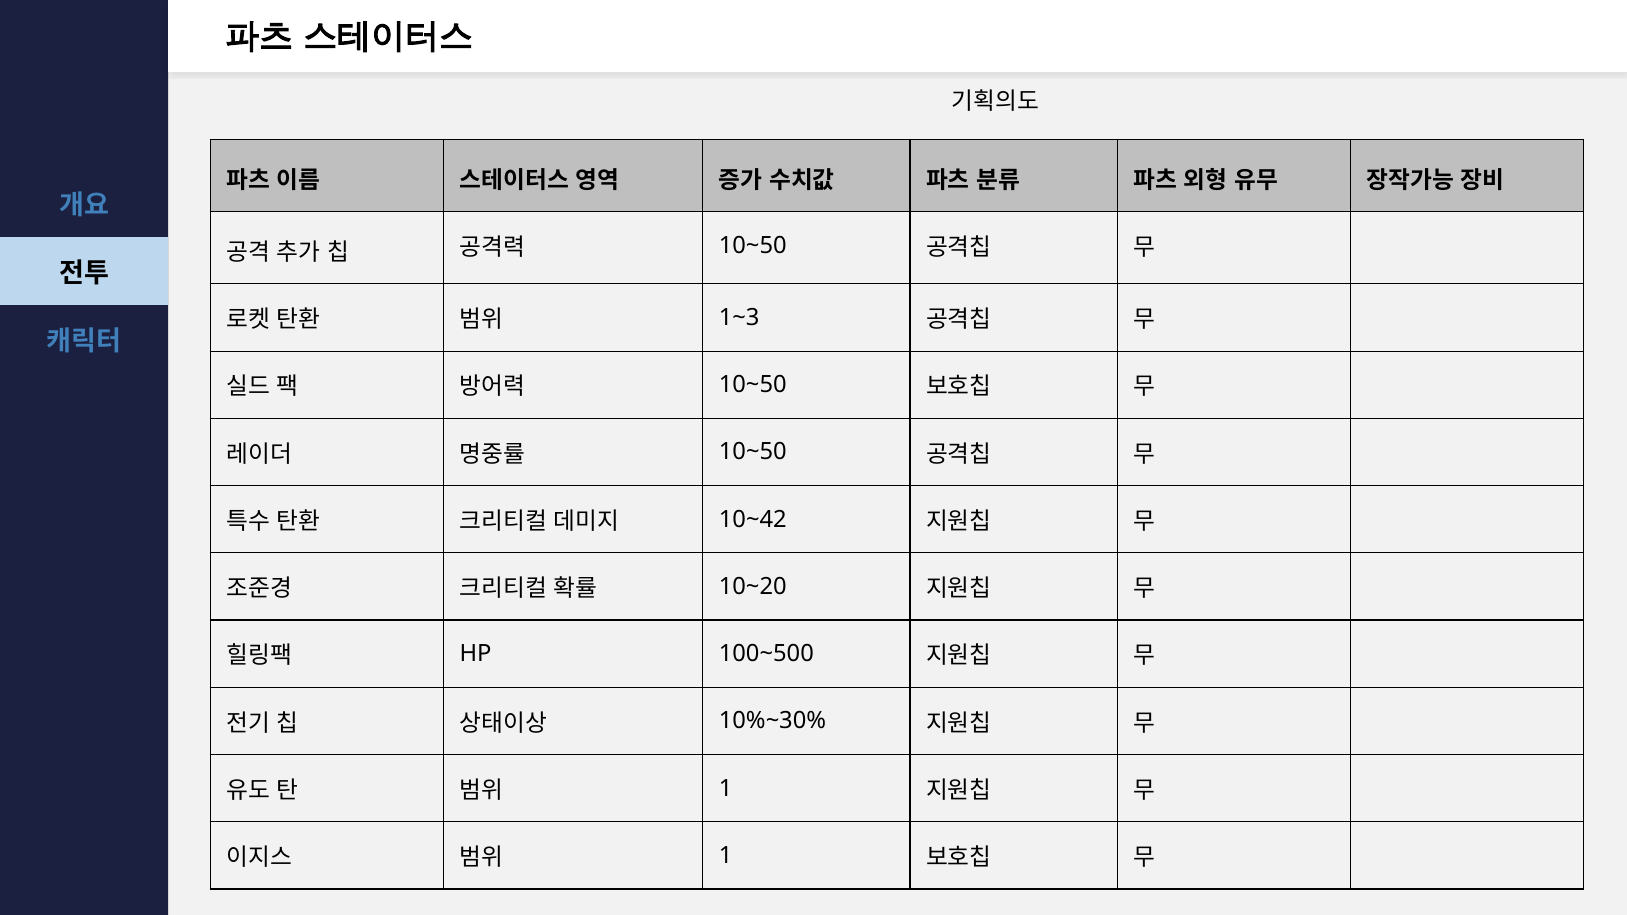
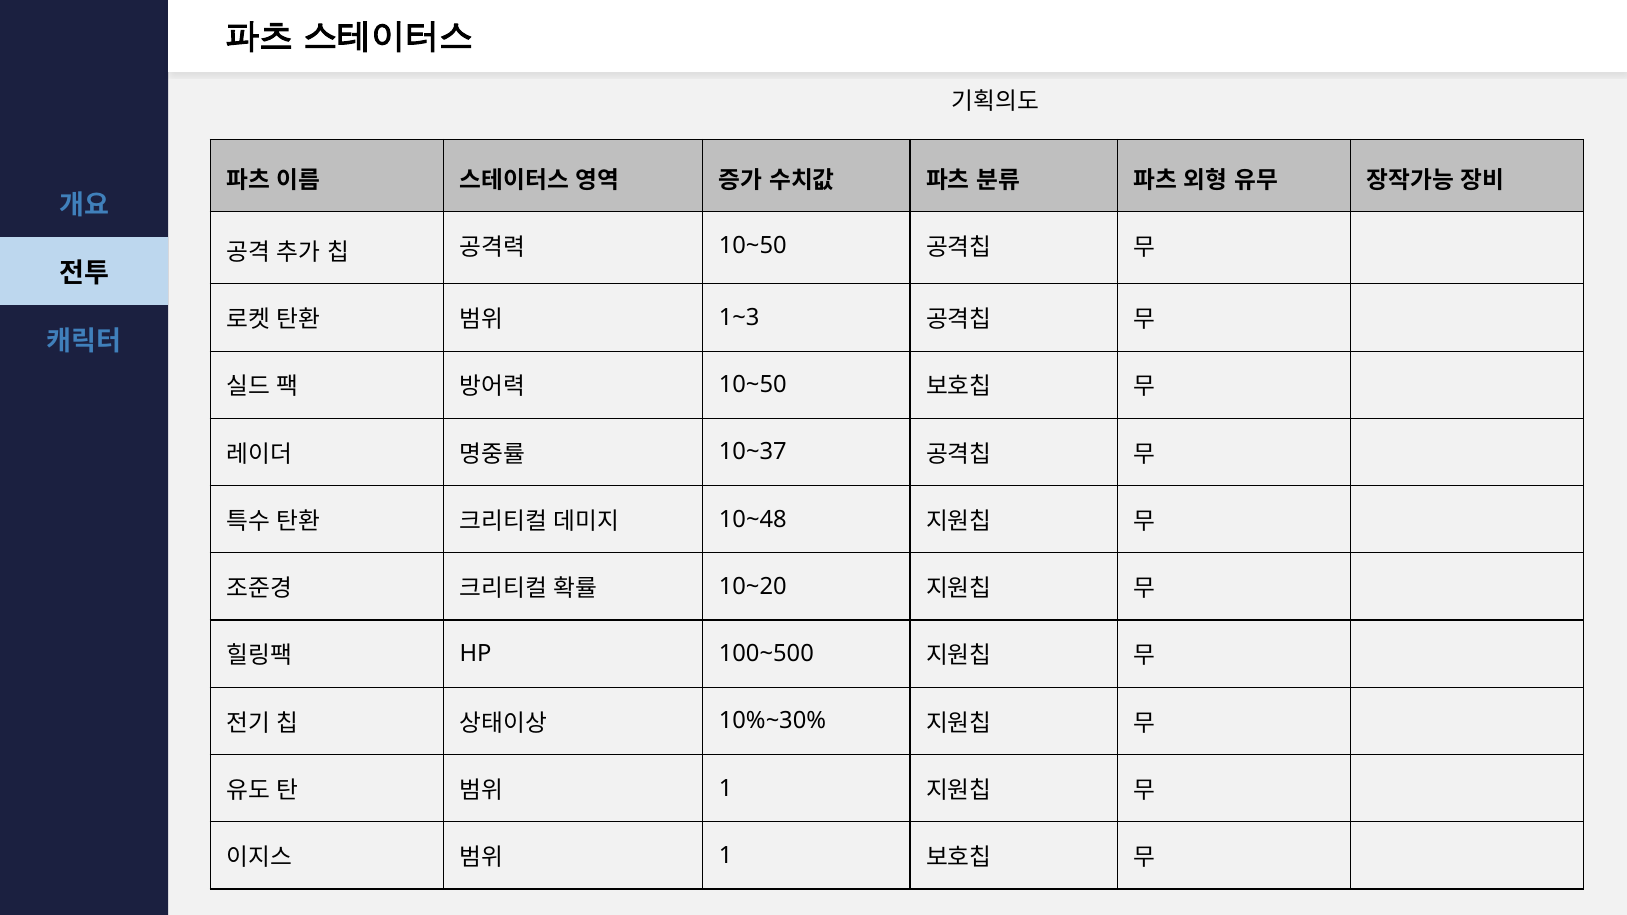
10~50 at (753, 452): 10~50 -> 10~37
10~42: 10~42 -> 10~48
